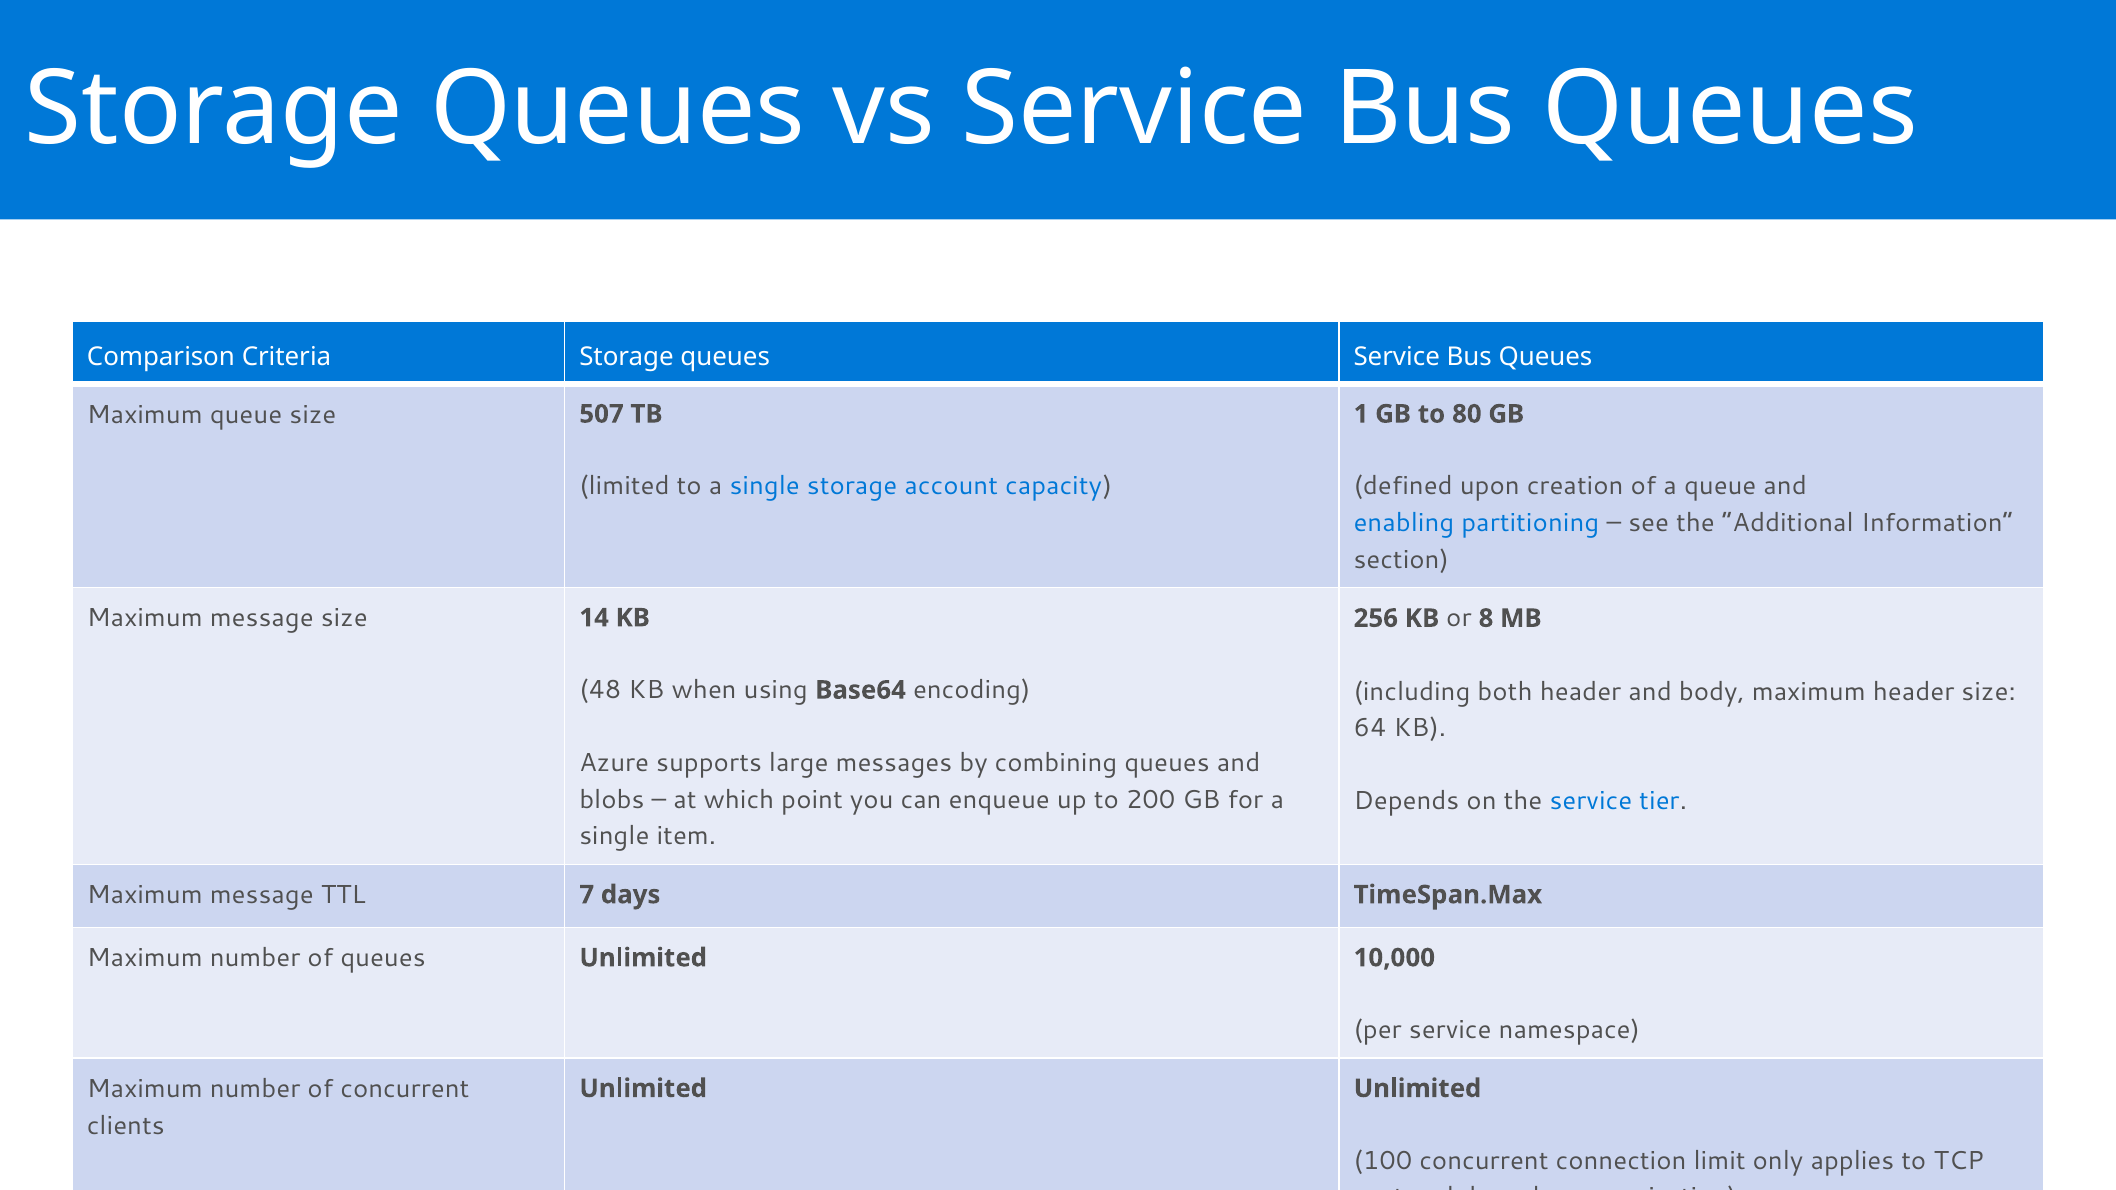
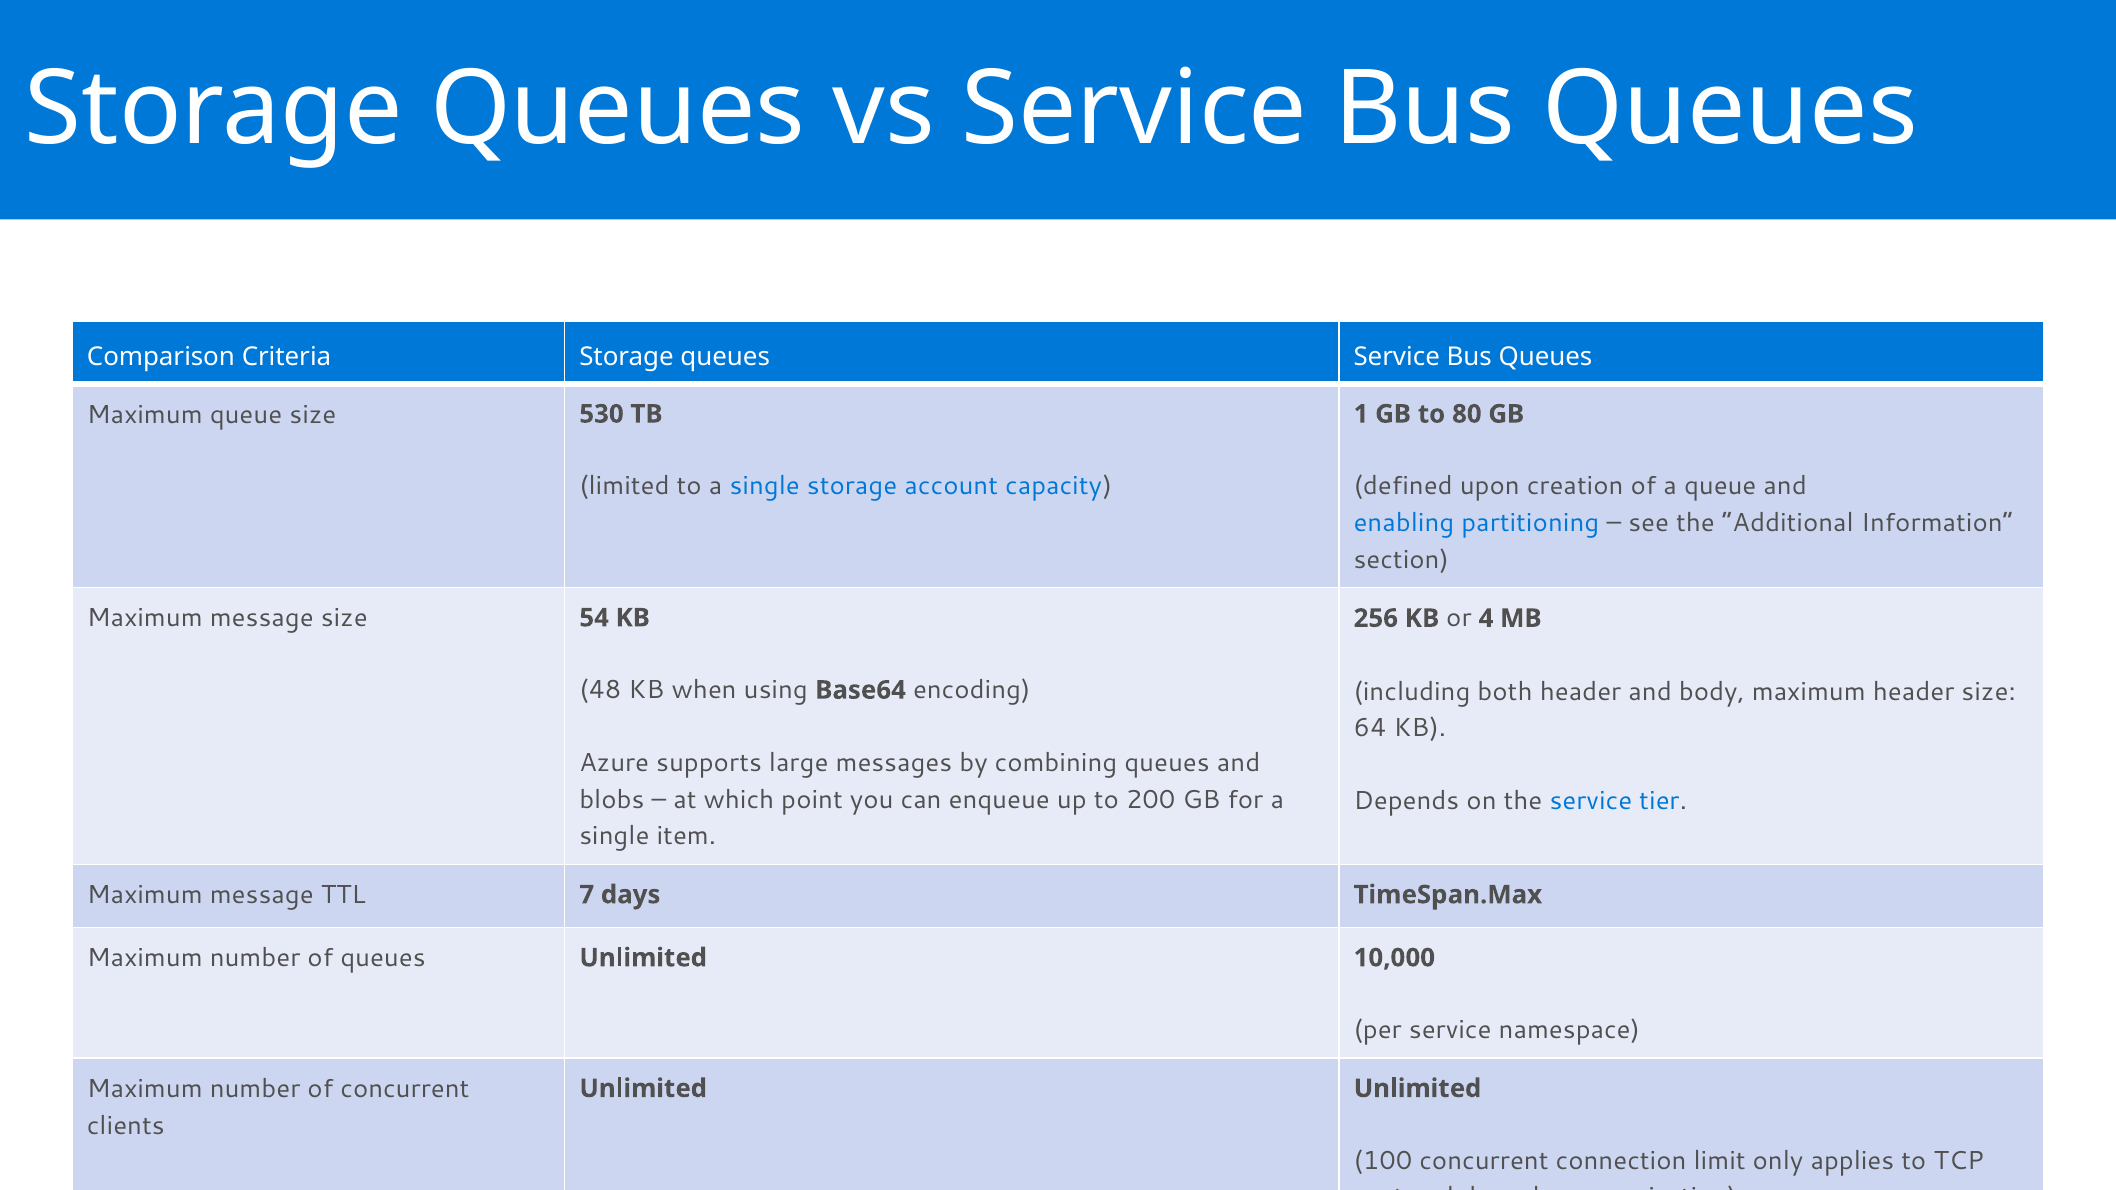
507: 507 -> 530
14: 14 -> 54
8: 8 -> 4
